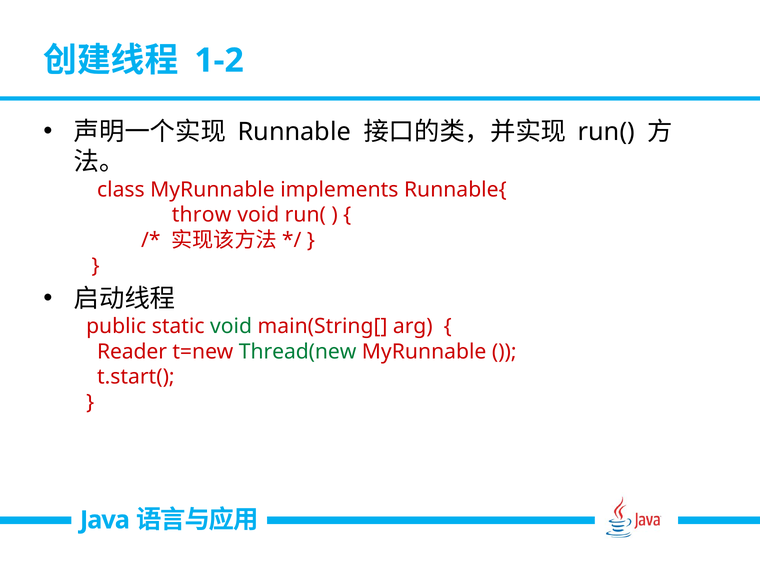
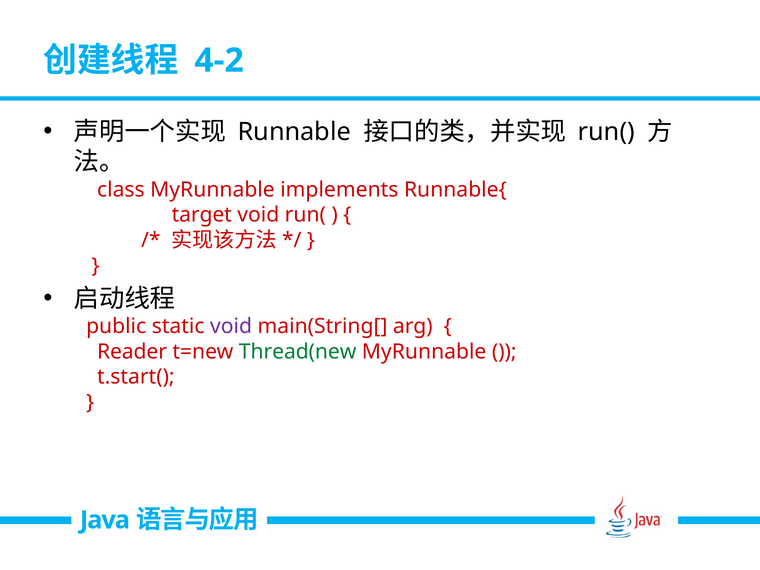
1-2: 1-2 -> 4-2
throw: throw -> target
void at (231, 326) colour: green -> purple
